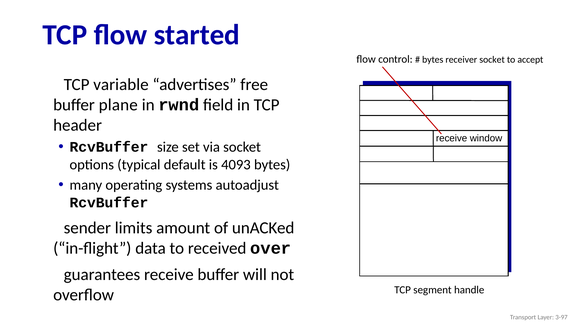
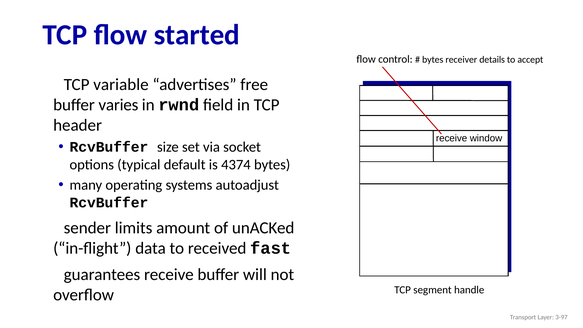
receiver socket: socket -> details
plane: plane -> varies
4093: 4093 -> 4374
over: over -> fast
